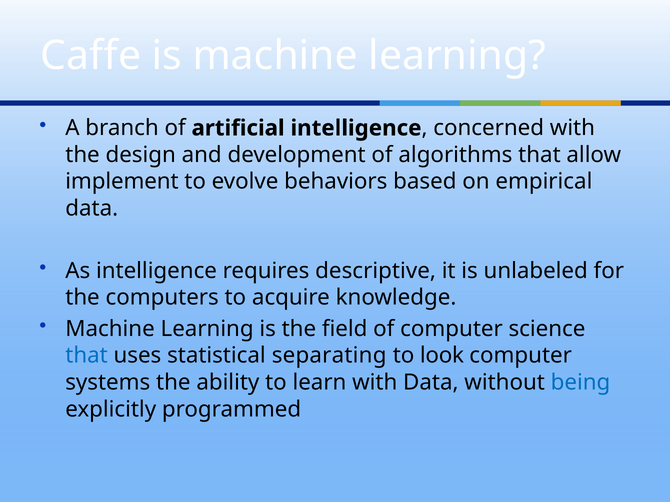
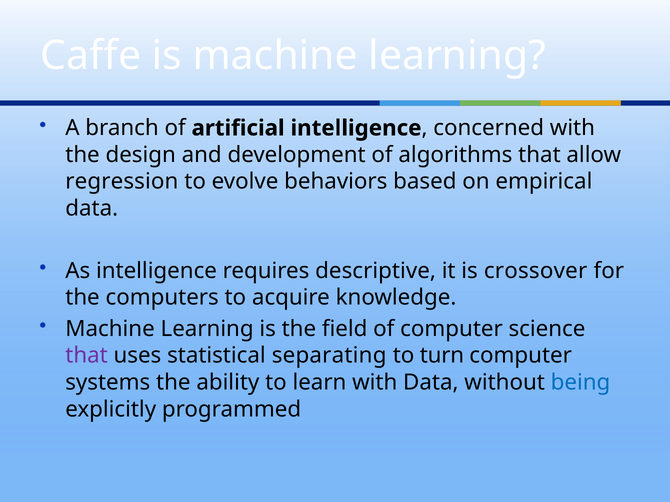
implement: implement -> regression
unlabeled: unlabeled -> crossover
that at (87, 356) colour: blue -> purple
look: look -> turn
